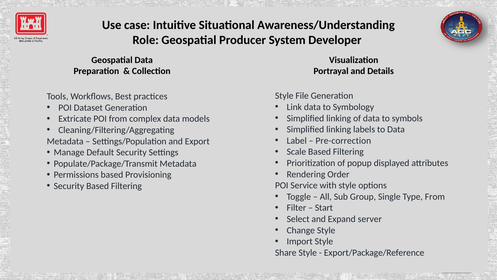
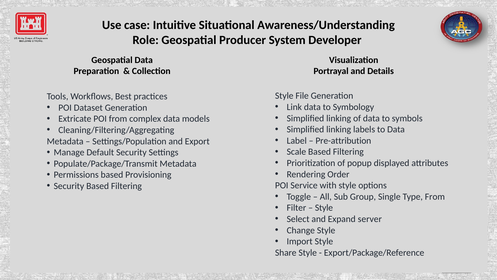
Pre-correction: Pre-correction -> Pre-attribution
Start at (324, 208): Start -> Style
